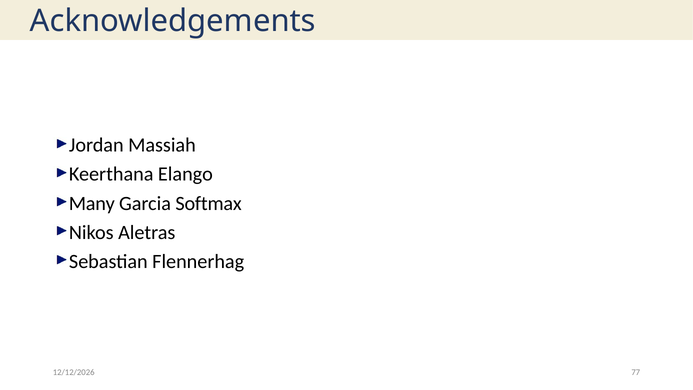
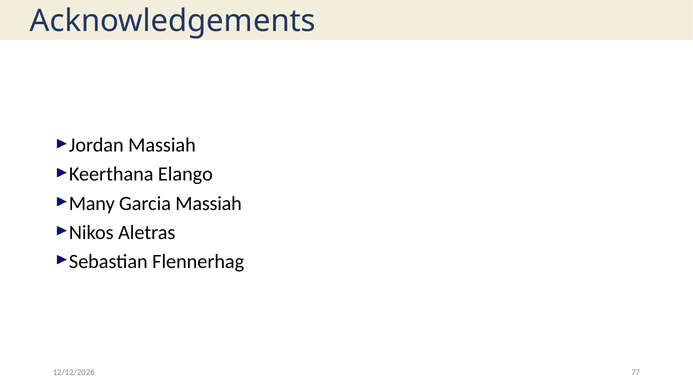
Garcia Softmax: Softmax -> Massiah
